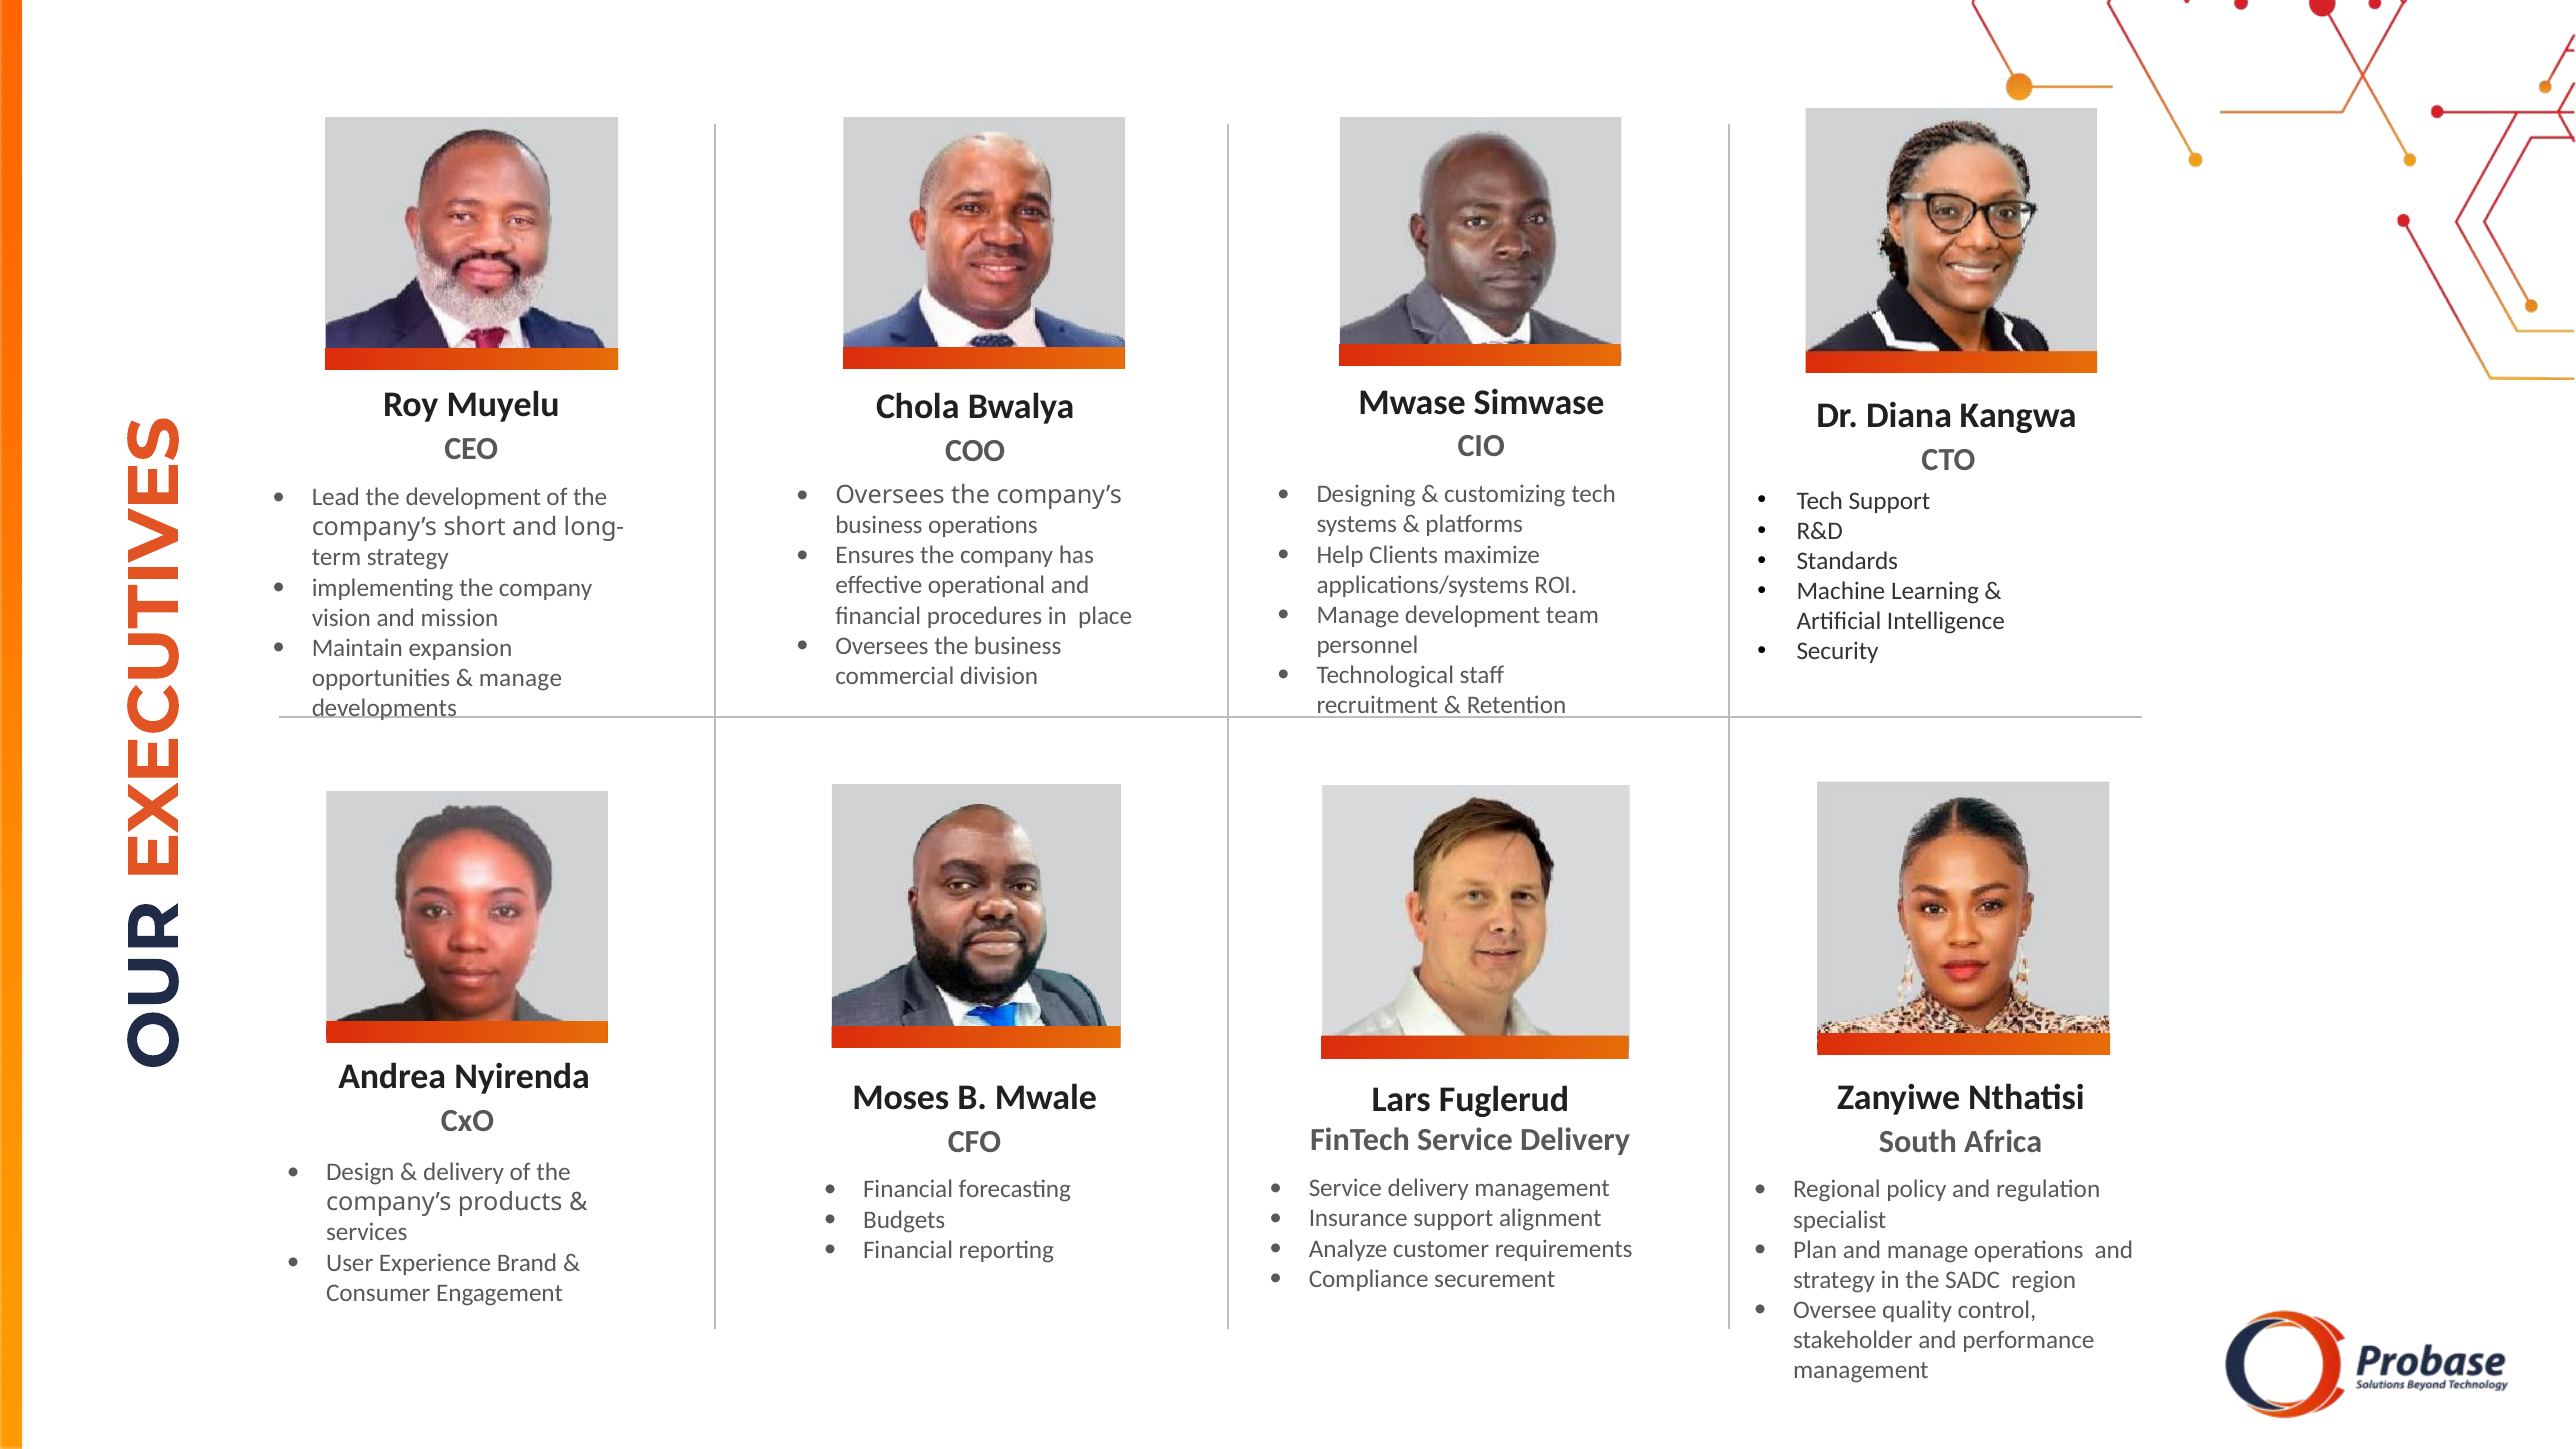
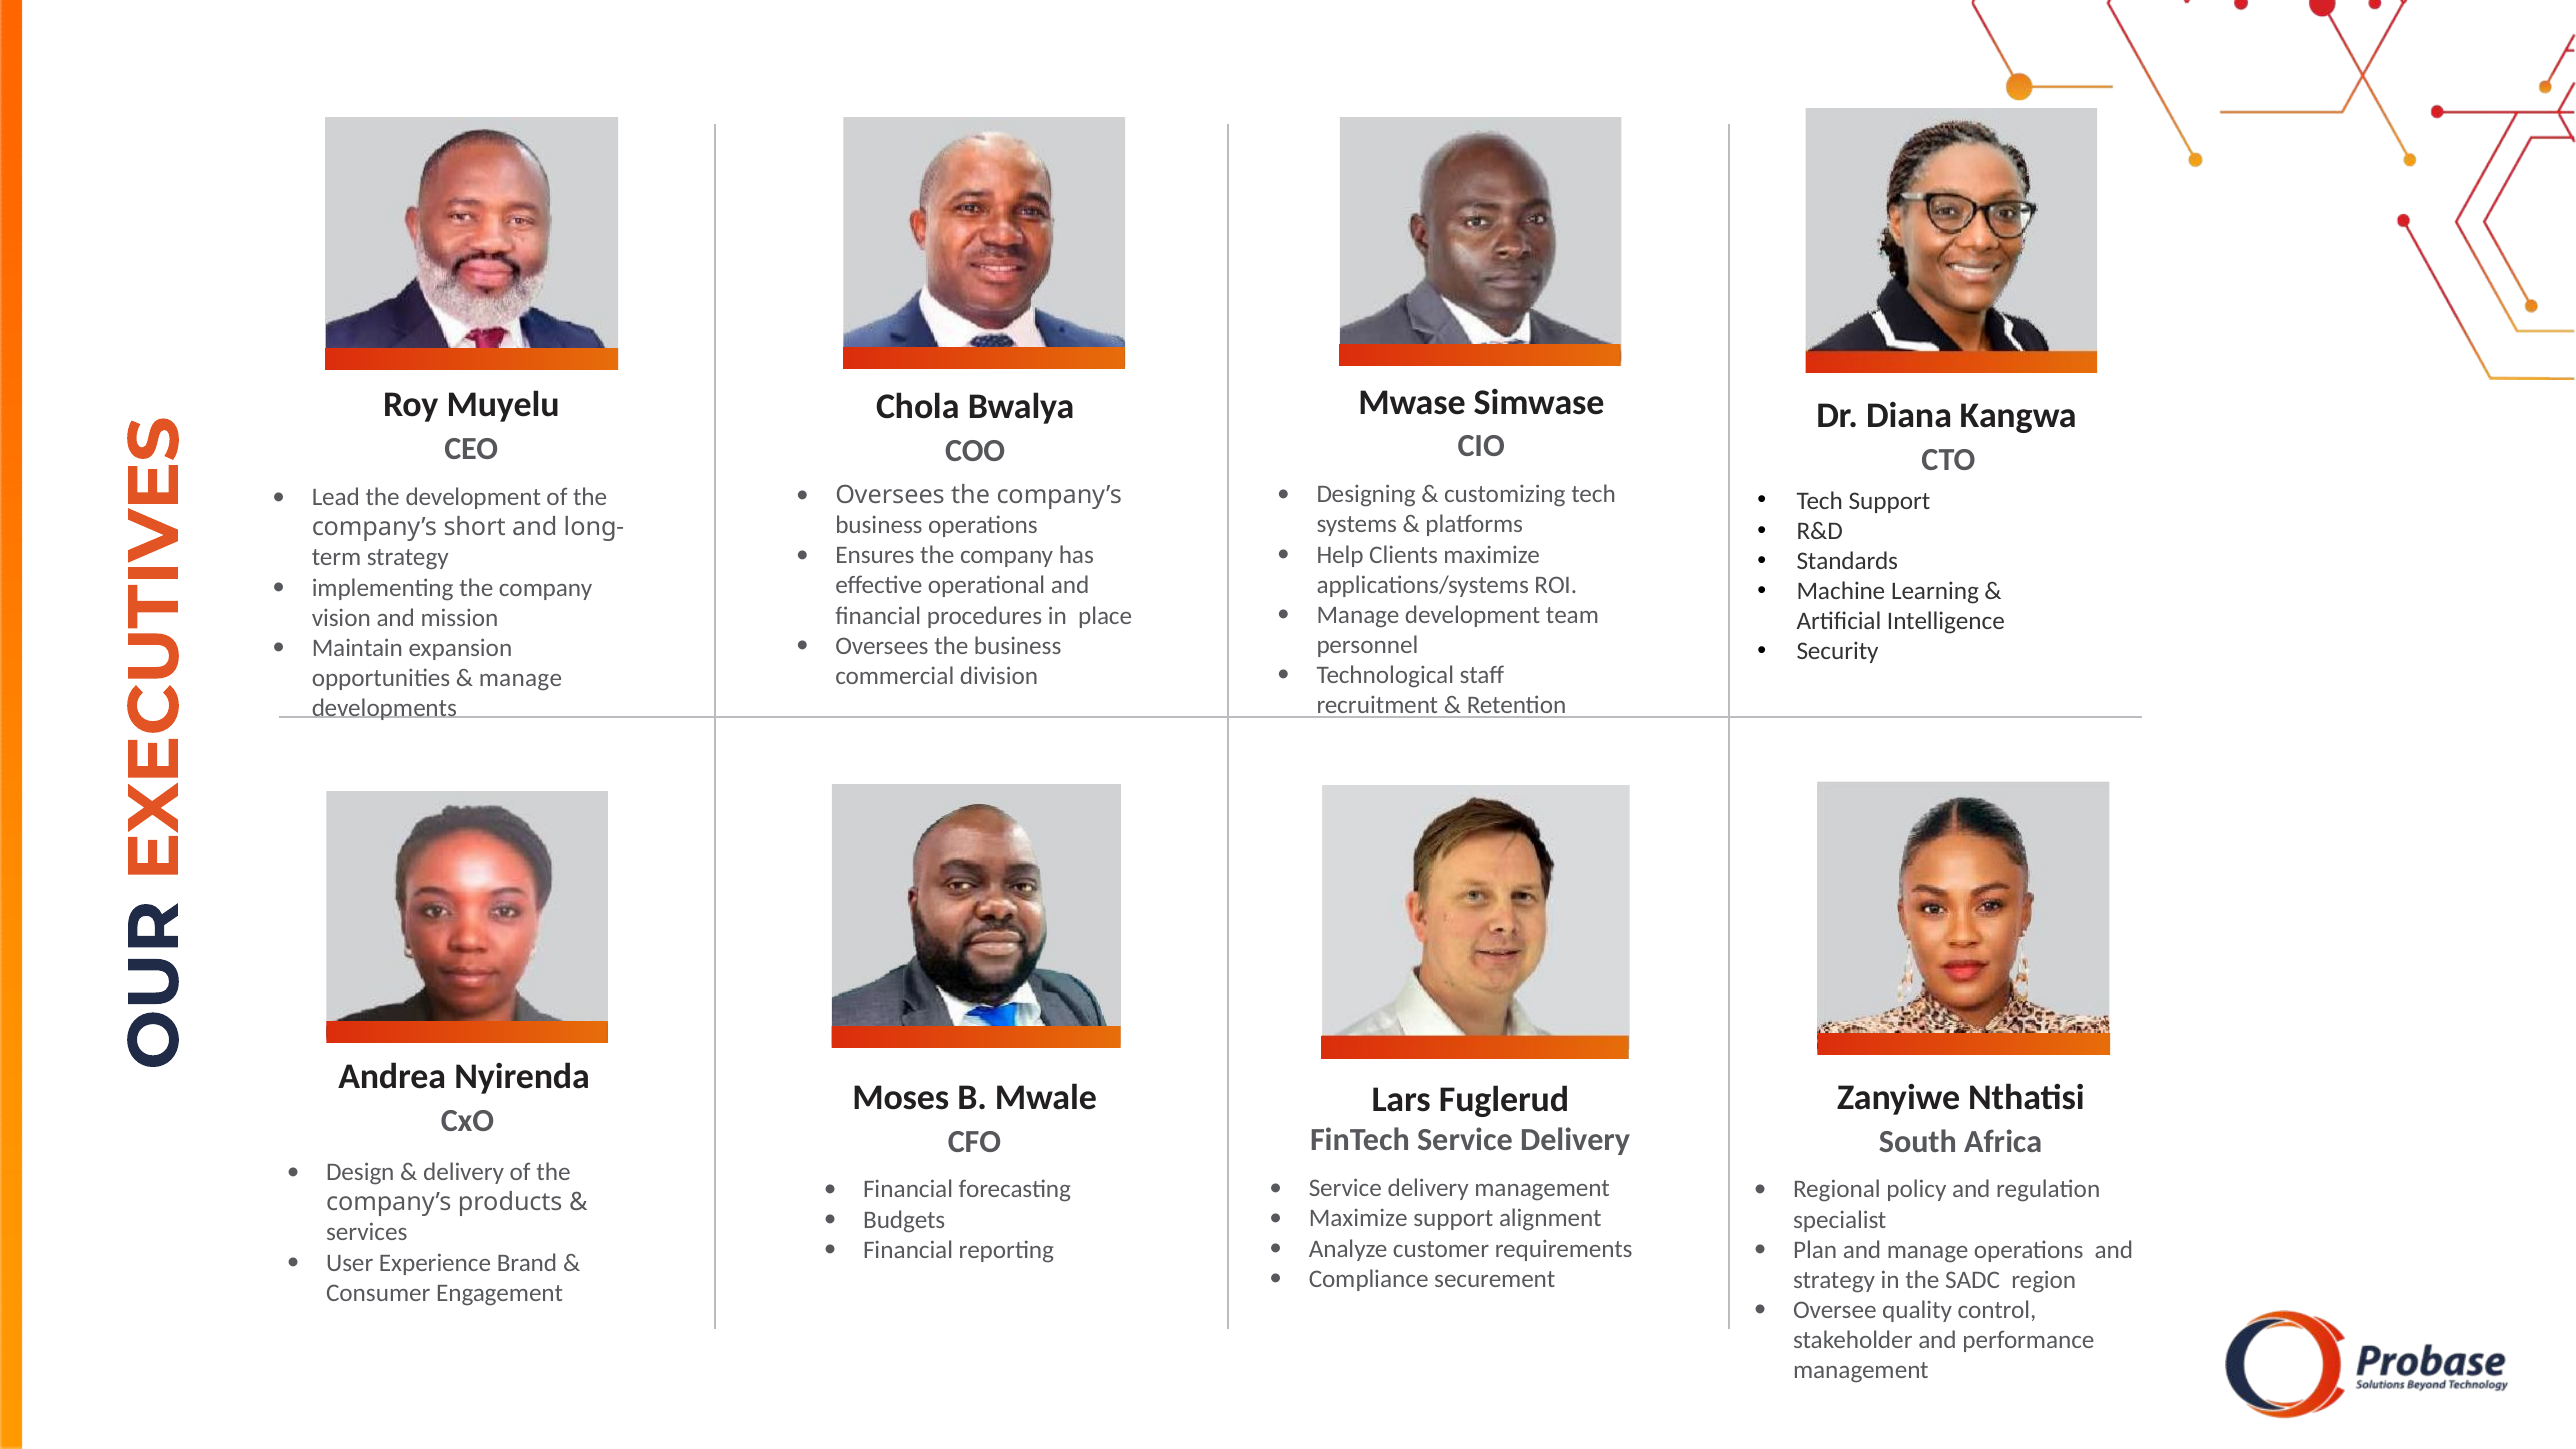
Insurance at (1358, 1219): Insurance -> Maximize
